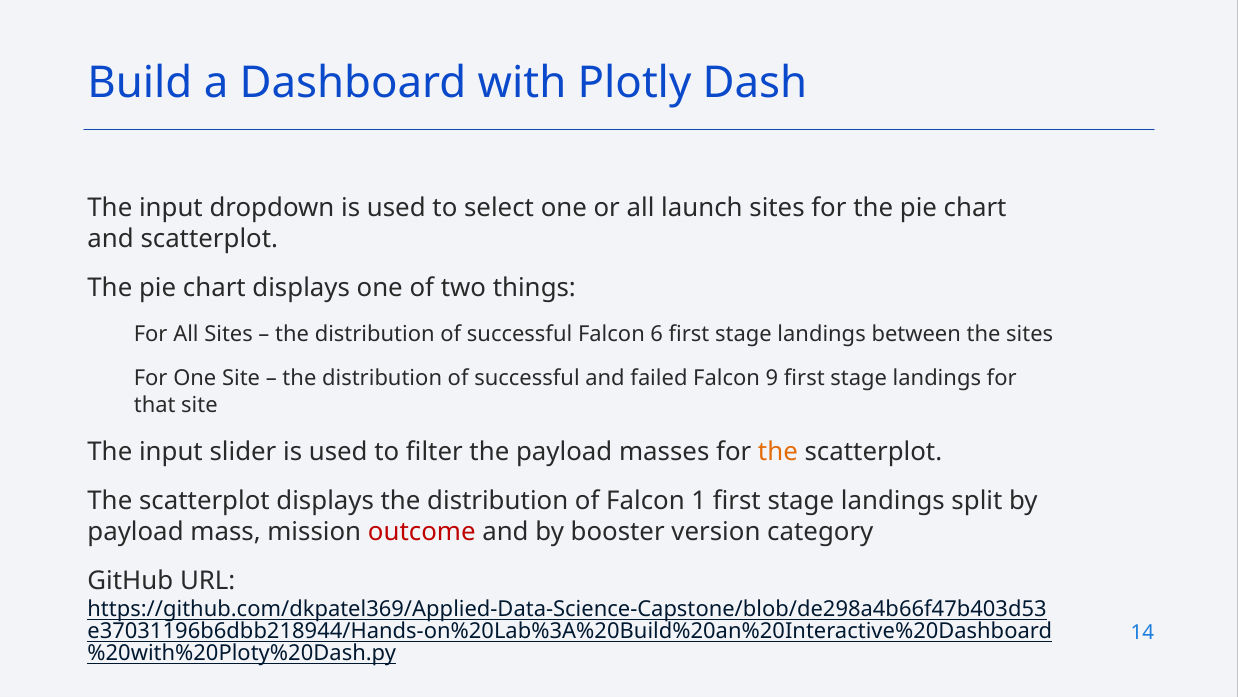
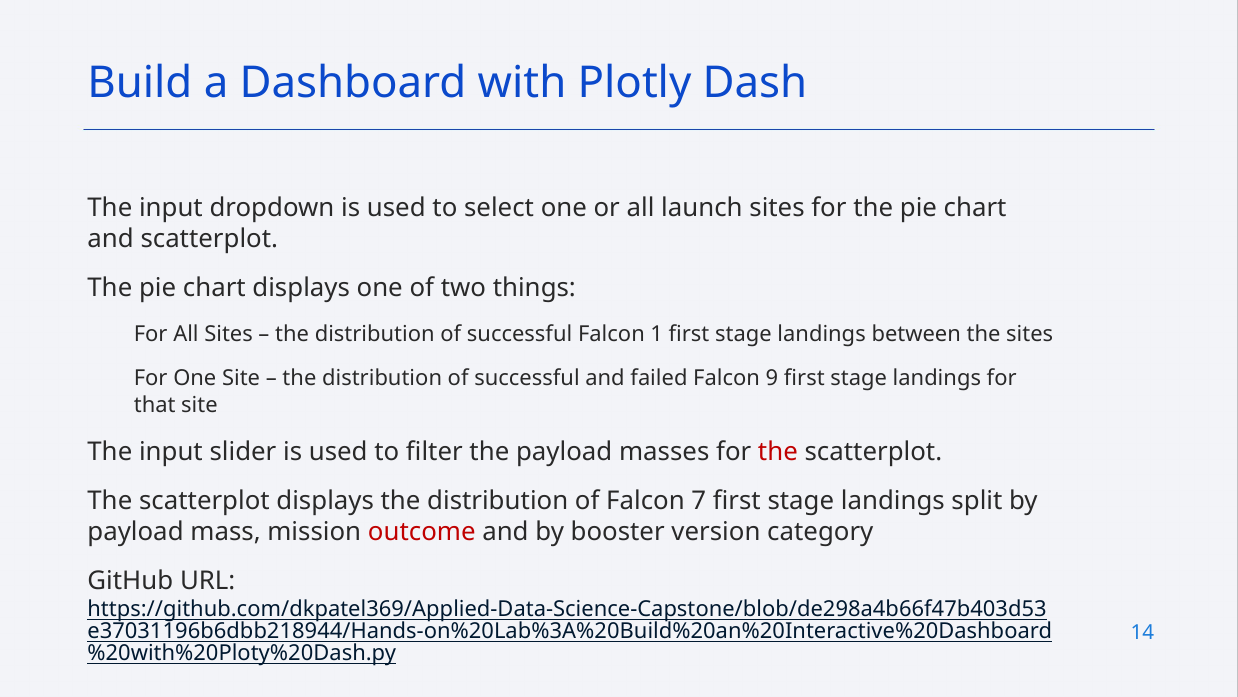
6: 6 -> 1
the at (778, 451) colour: orange -> red
1: 1 -> 7
